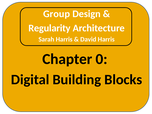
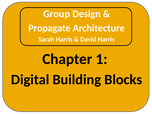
Regularity: Regularity -> Propagate
0: 0 -> 1
